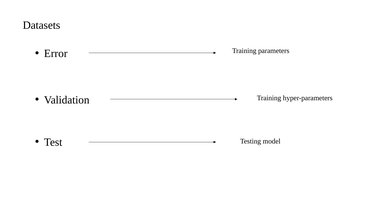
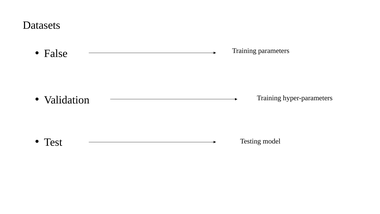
Error: Error -> False
